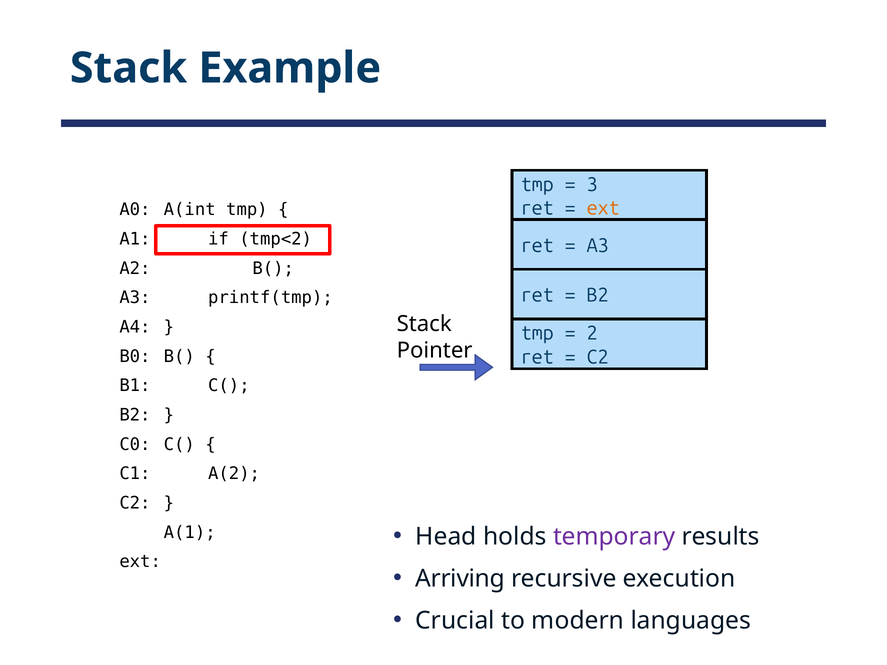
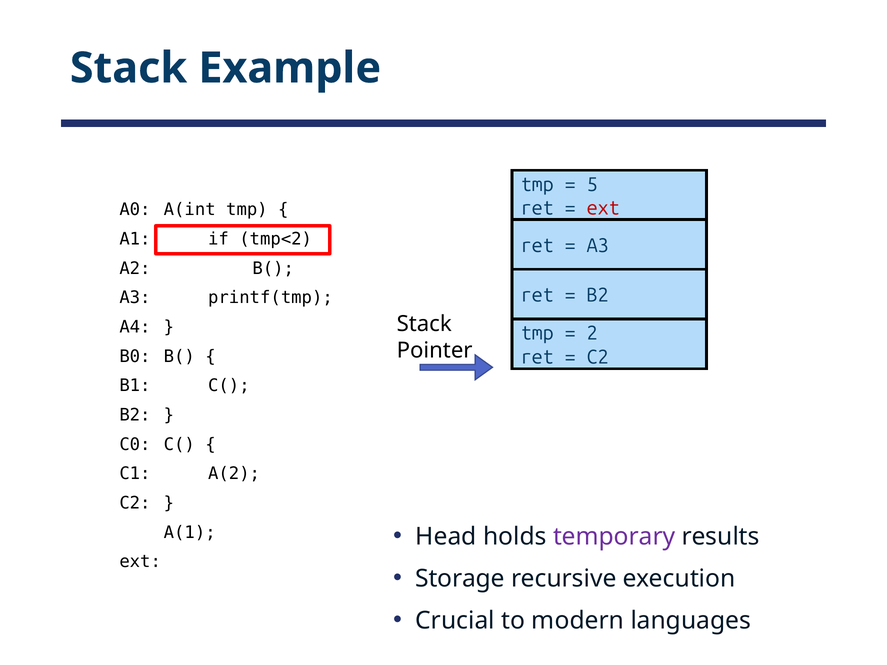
3: 3 -> 5
ext at (603, 208) colour: orange -> red
Arriving: Arriving -> Storage
